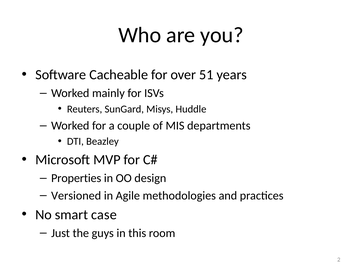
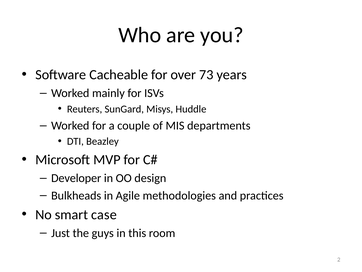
51: 51 -> 73
Properties: Properties -> Developer
Versioned: Versioned -> Bulkheads
